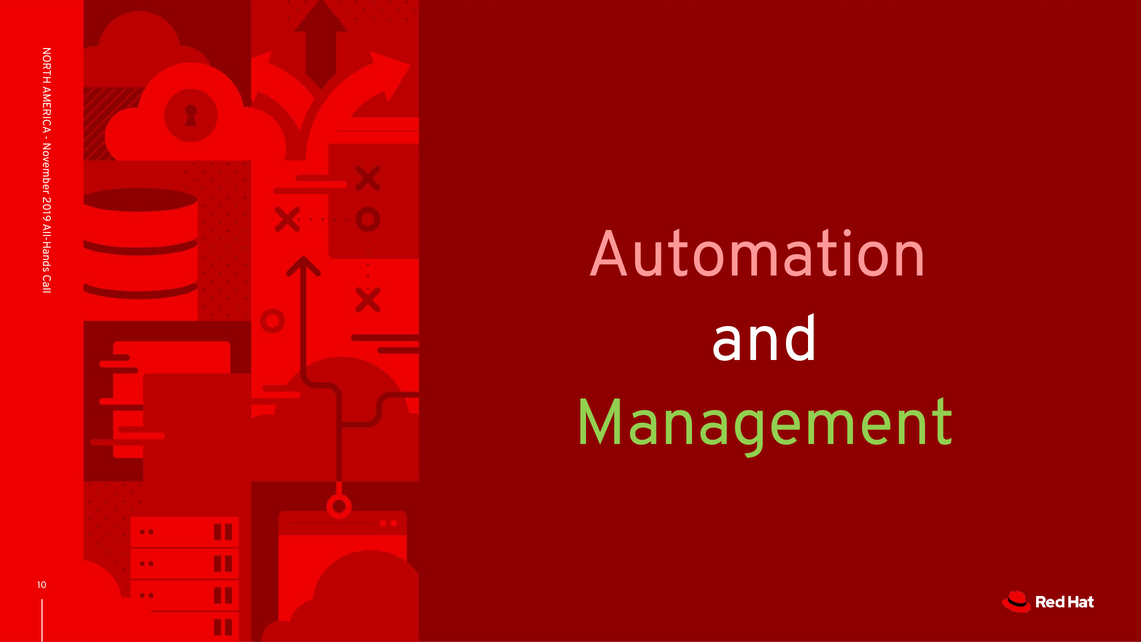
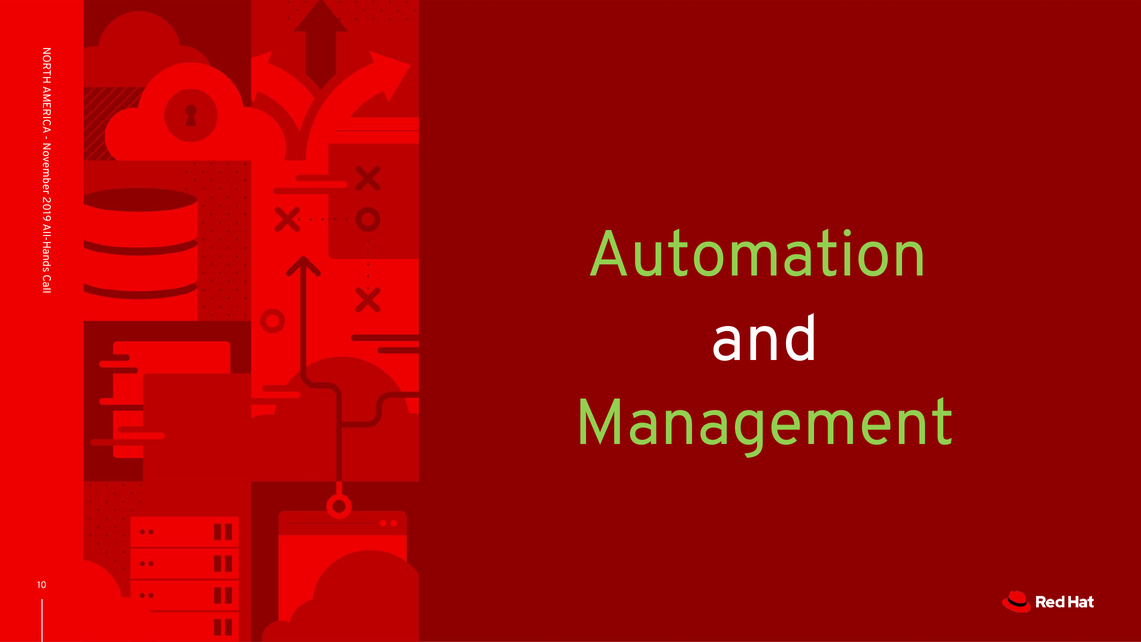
Automation colour: pink -> light green
